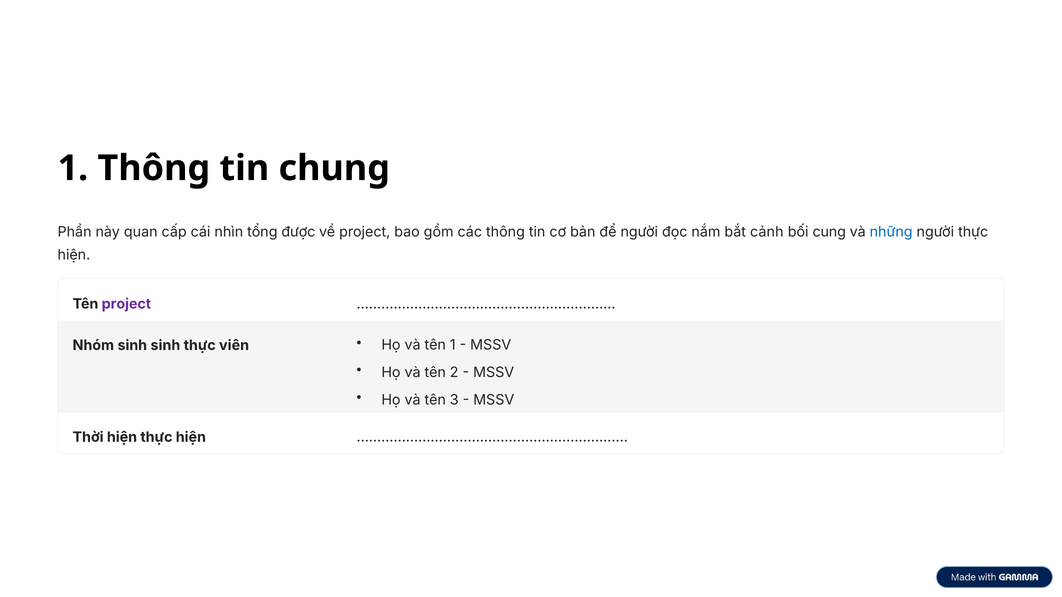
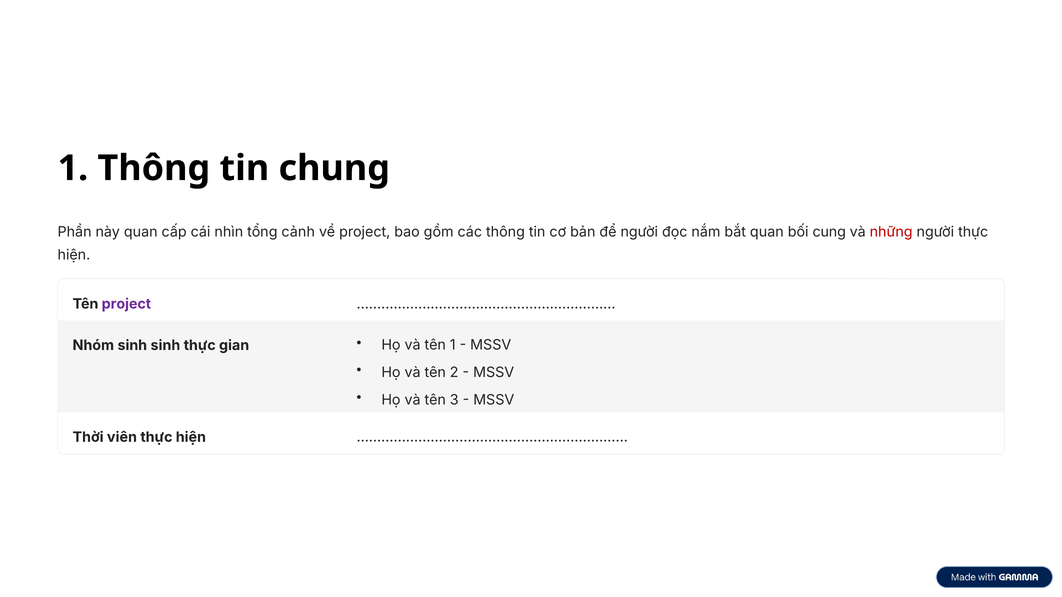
được: được -> cảnh
bắt cảnh: cảnh -> quan
những colour: blue -> red
viên: viên -> gian
Thời hiện: hiện -> viên
